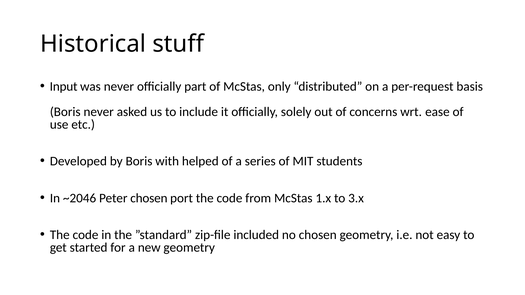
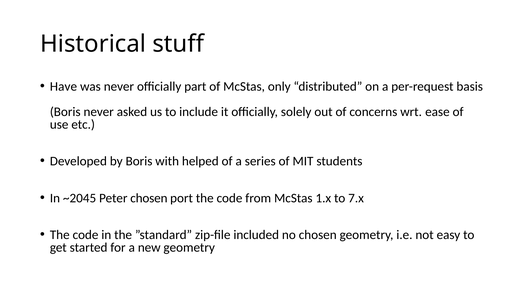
Input: Input -> Have
~2046: ~2046 -> ~2045
3.x: 3.x -> 7.x
